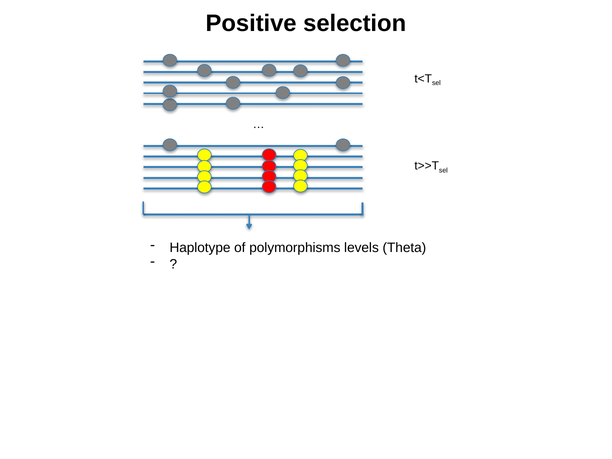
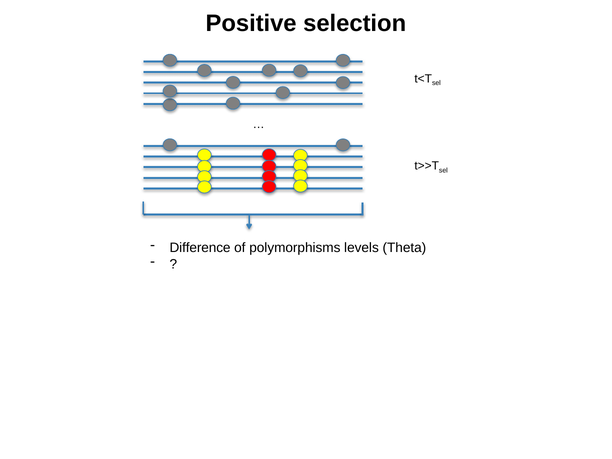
Haplotype: Haplotype -> Difference
